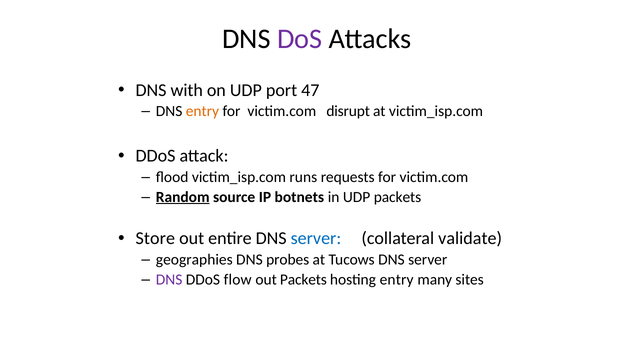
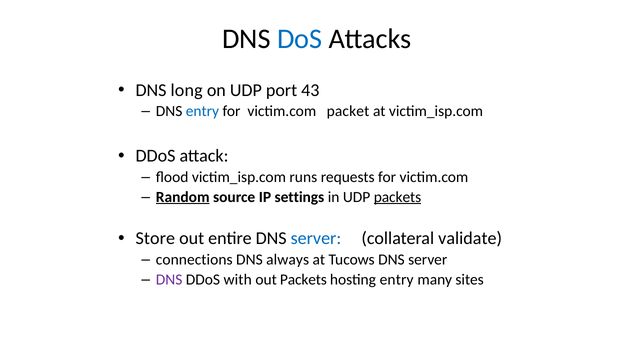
DoS colour: purple -> blue
with: with -> long
47: 47 -> 43
entry at (202, 111) colour: orange -> blue
disrupt: disrupt -> packet
botnets: botnets -> settings
packets at (397, 197) underline: none -> present
geographies: geographies -> connections
probes: probes -> always
flow: flow -> with
